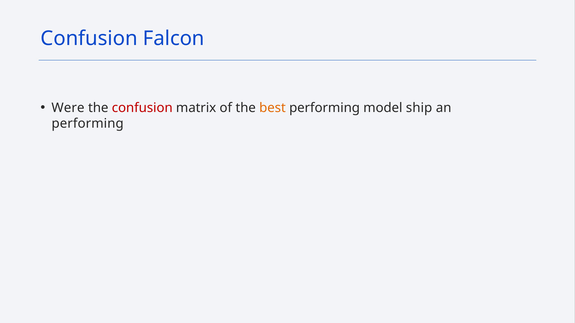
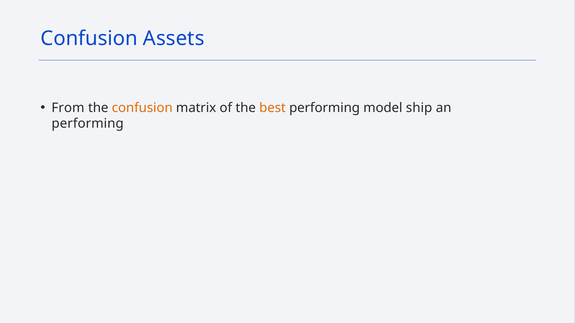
Falcon: Falcon -> Assets
Were: Were -> From
confusion at (142, 108) colour: red -> orange
